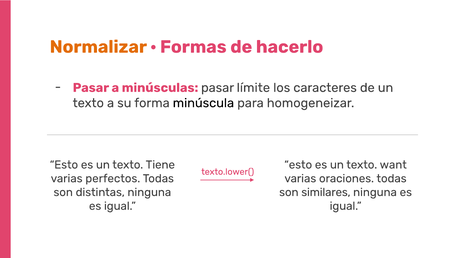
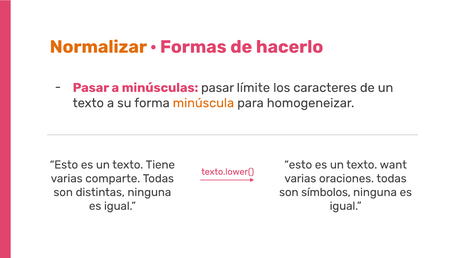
minúscula colour: black -> orange
perfectos: perfectos -> comparte
similares: similares -> símbolos
